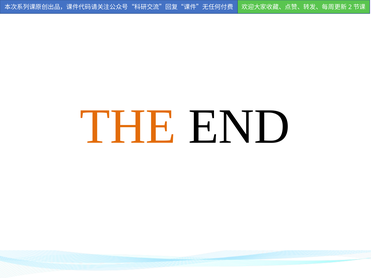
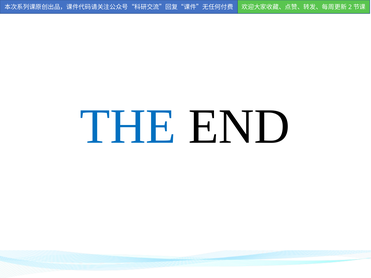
THE colour: orange -> blue
